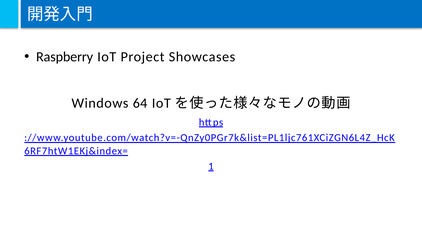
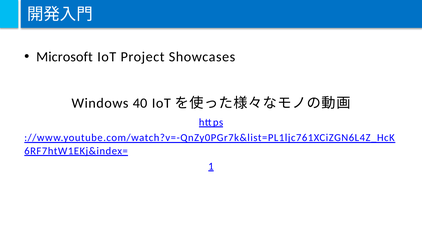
Raspberry: Raspberry -> Microsoft
64: 64 -> 40
